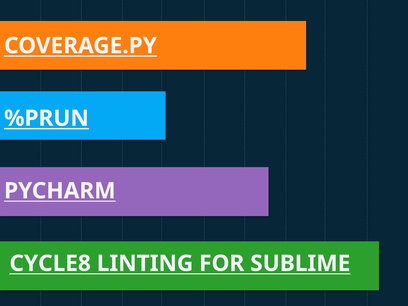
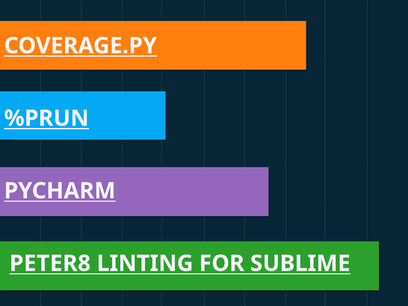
CYCLE8: CYCLE8 -> PETER8
